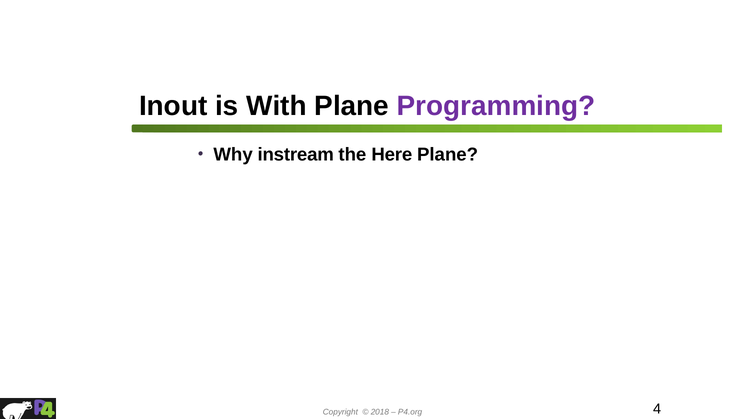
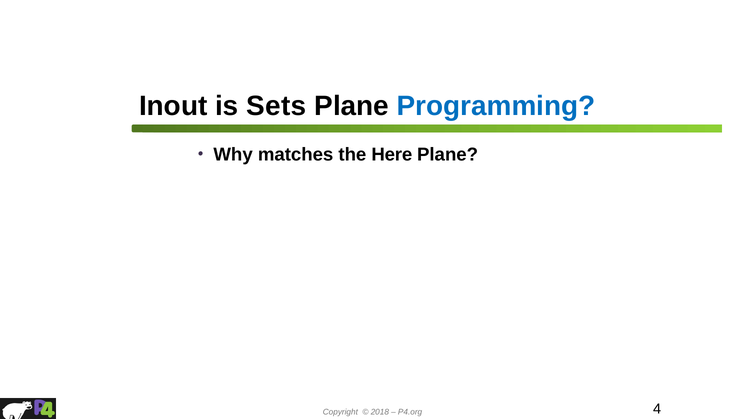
With: With -> Sets
Programming colour: purple -> blue
instream: instream -> matches
